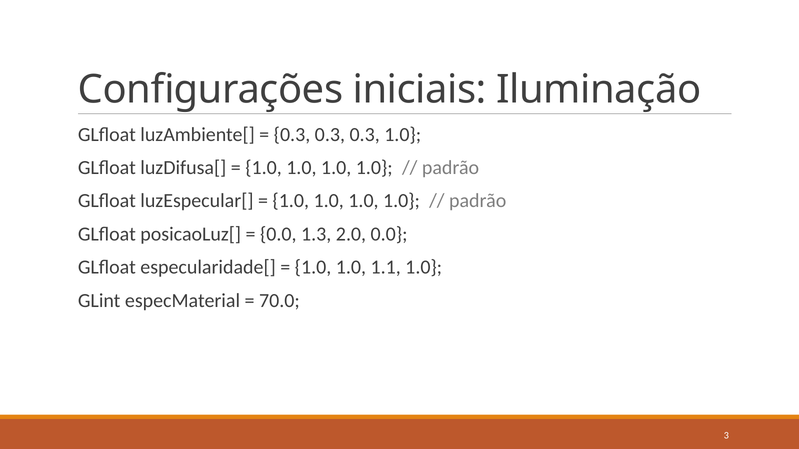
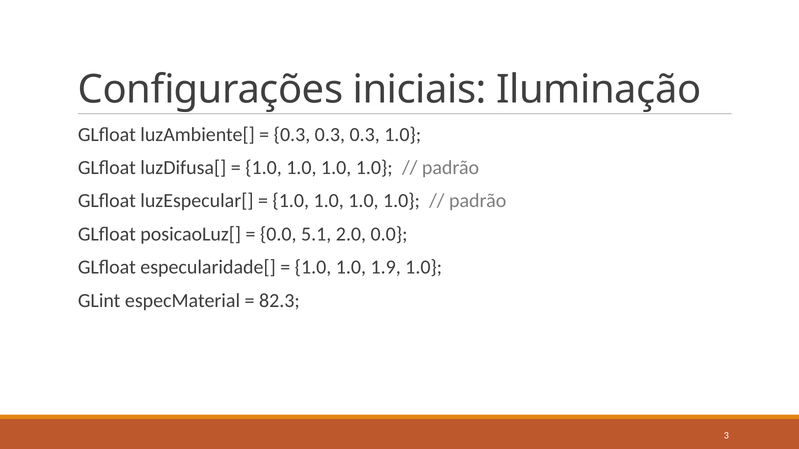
1.3: 1.3 -> 5.1
1.1: 1.1 -> 1.9
70.0: 70.0 -> 82.3
